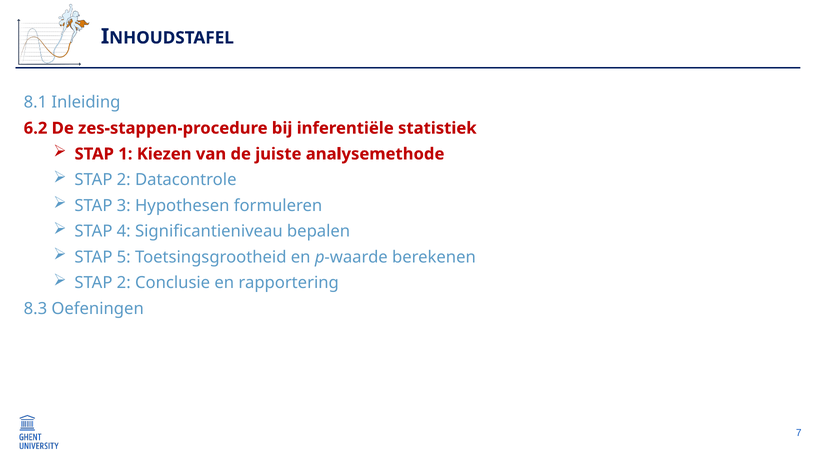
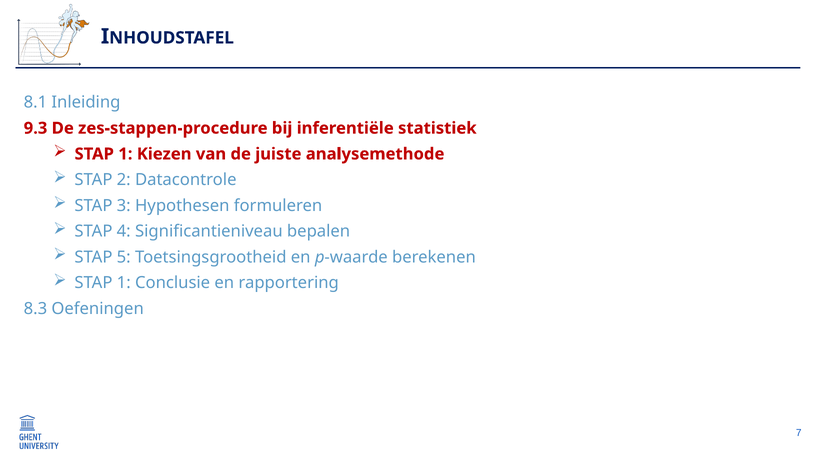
6.2: 6.2 -> 9.3
2 at (124, 283): 2 -> 1
